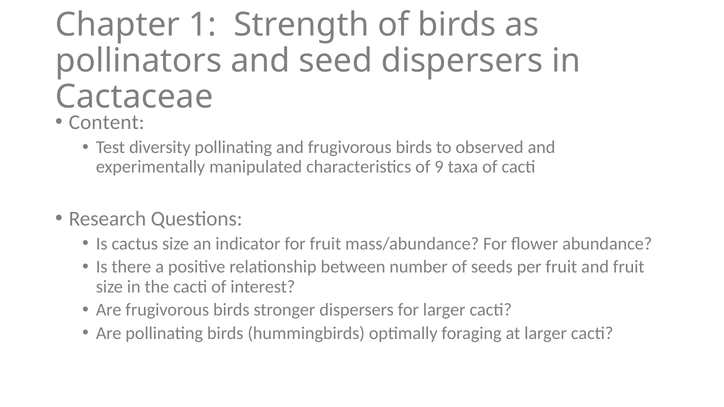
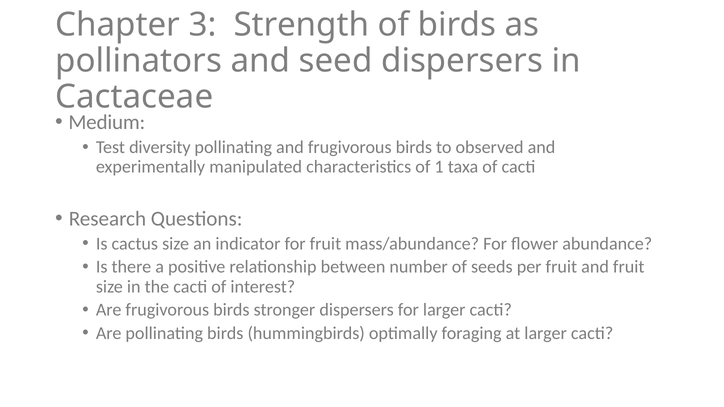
1: 1 -> 3
Content: Content -> Medium
9: 9 -> 1
